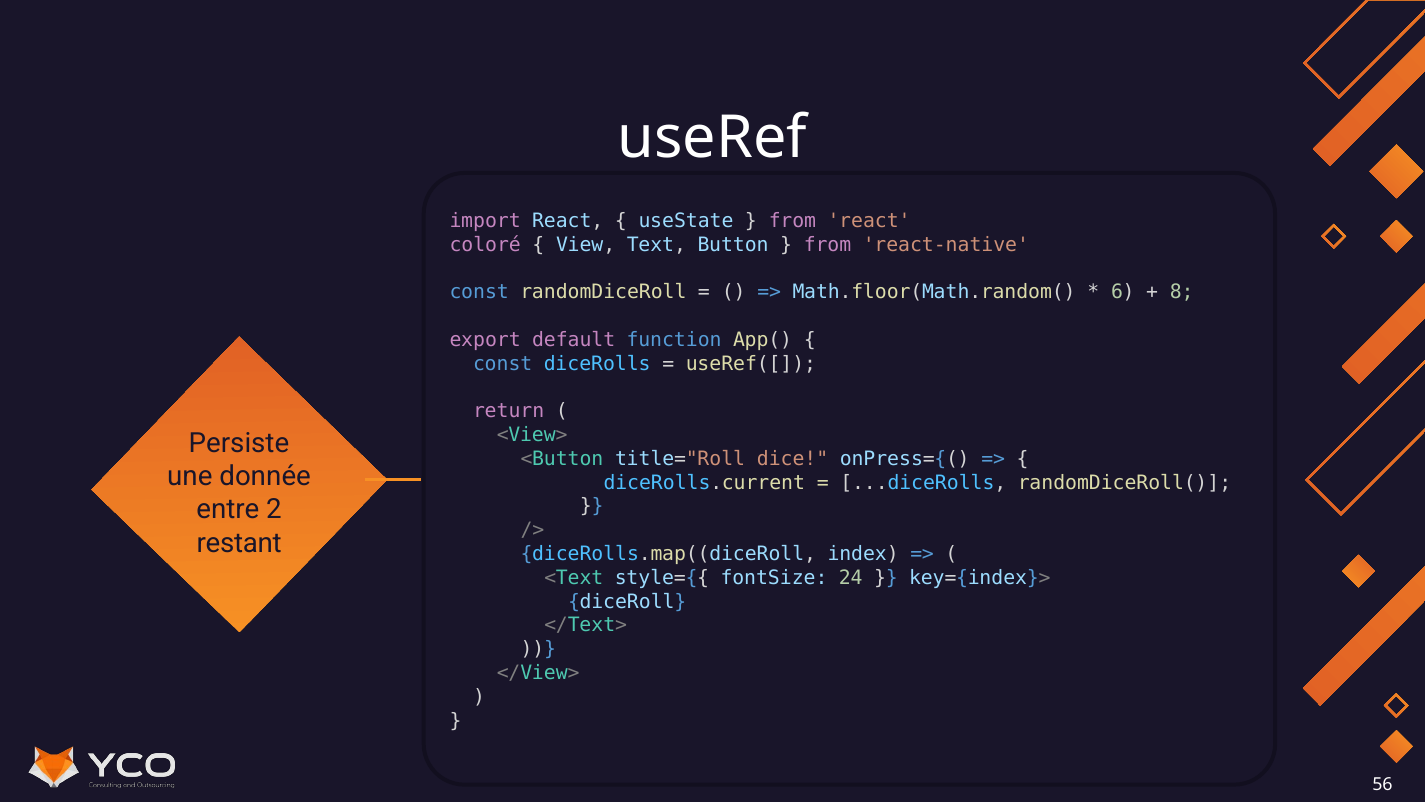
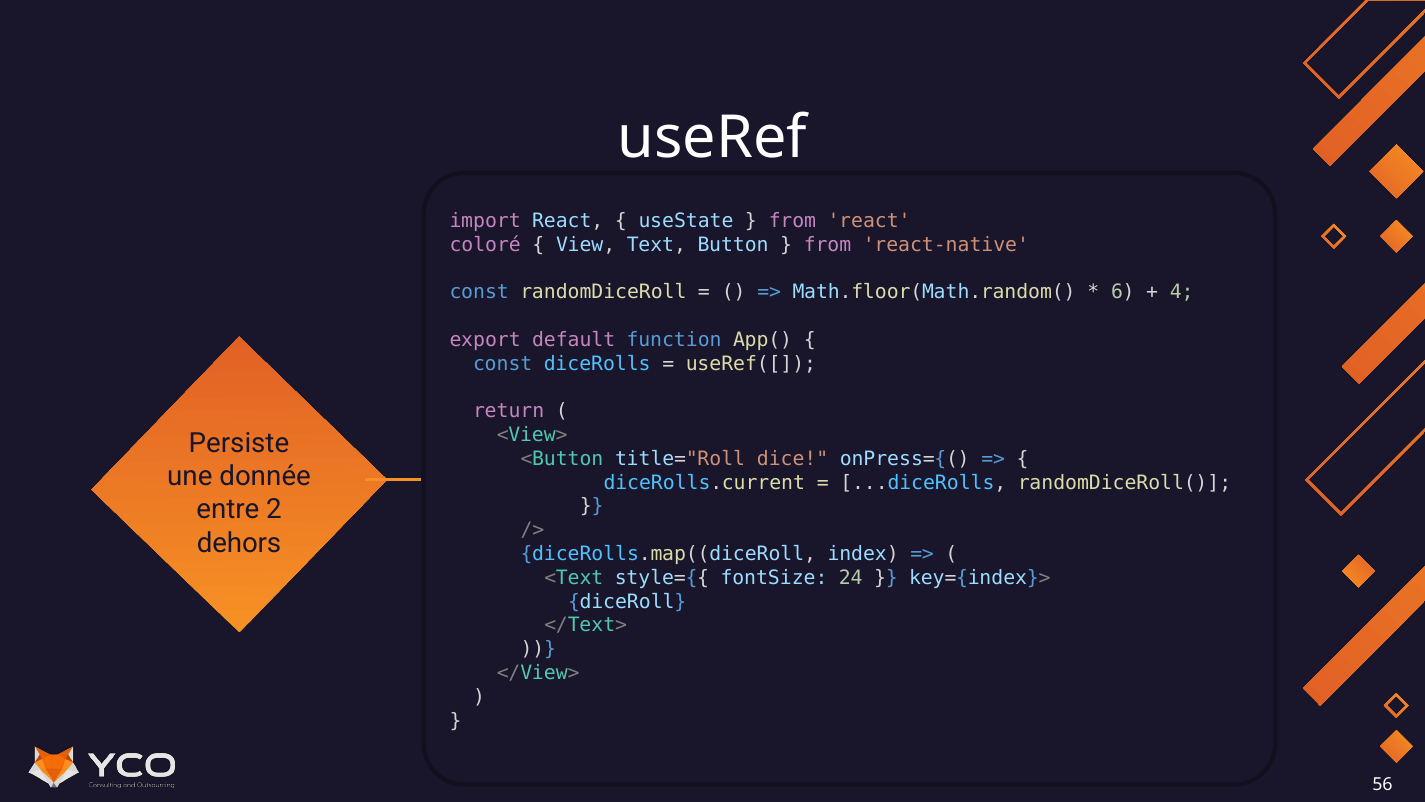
8: 8 -> 4
restant: restant -> dehors
